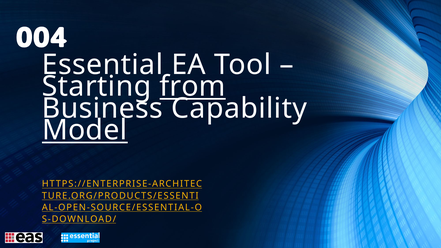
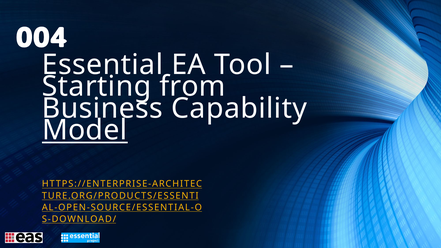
from underline: present -> none
